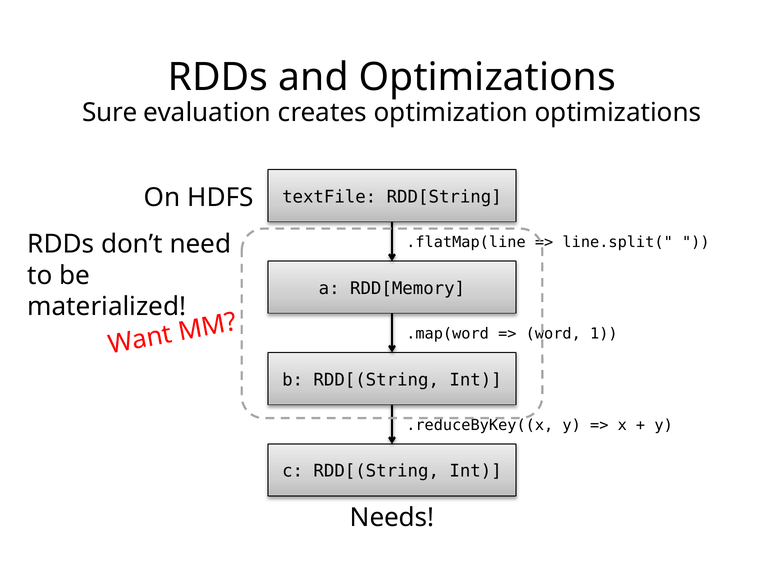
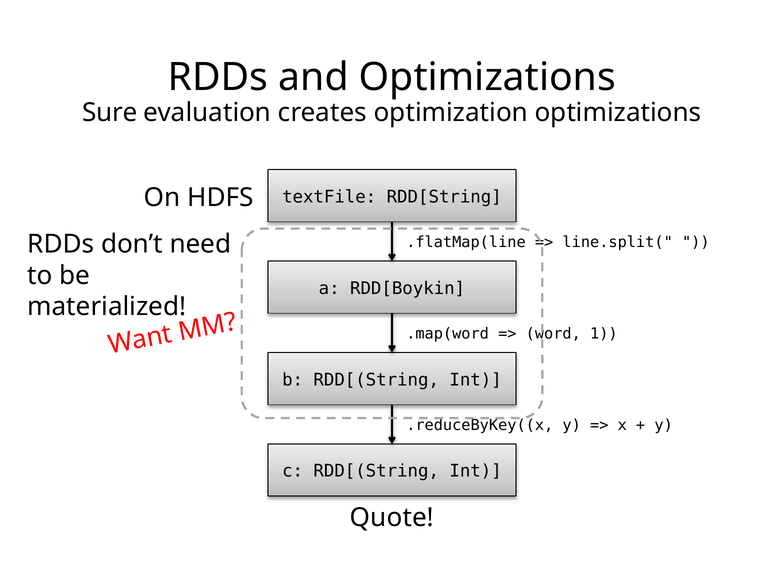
RDD[Memory: RDD[Memory -> RDD[Boykin
Needs: Needs -> Quote
